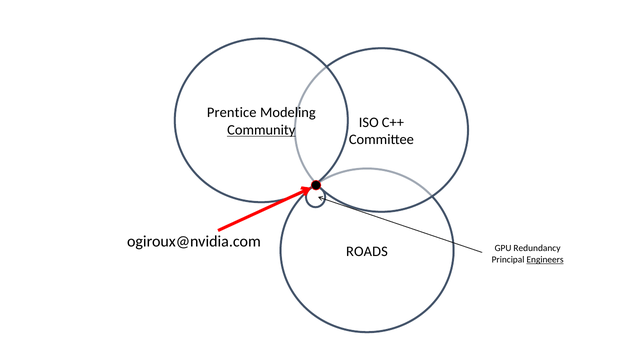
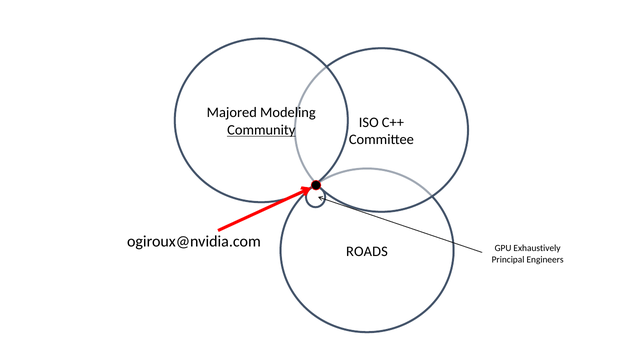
Prentice: Prentice -> Majored
Redundancy: Redundancy -> Exhaustively
Engineers underline: present -> none
